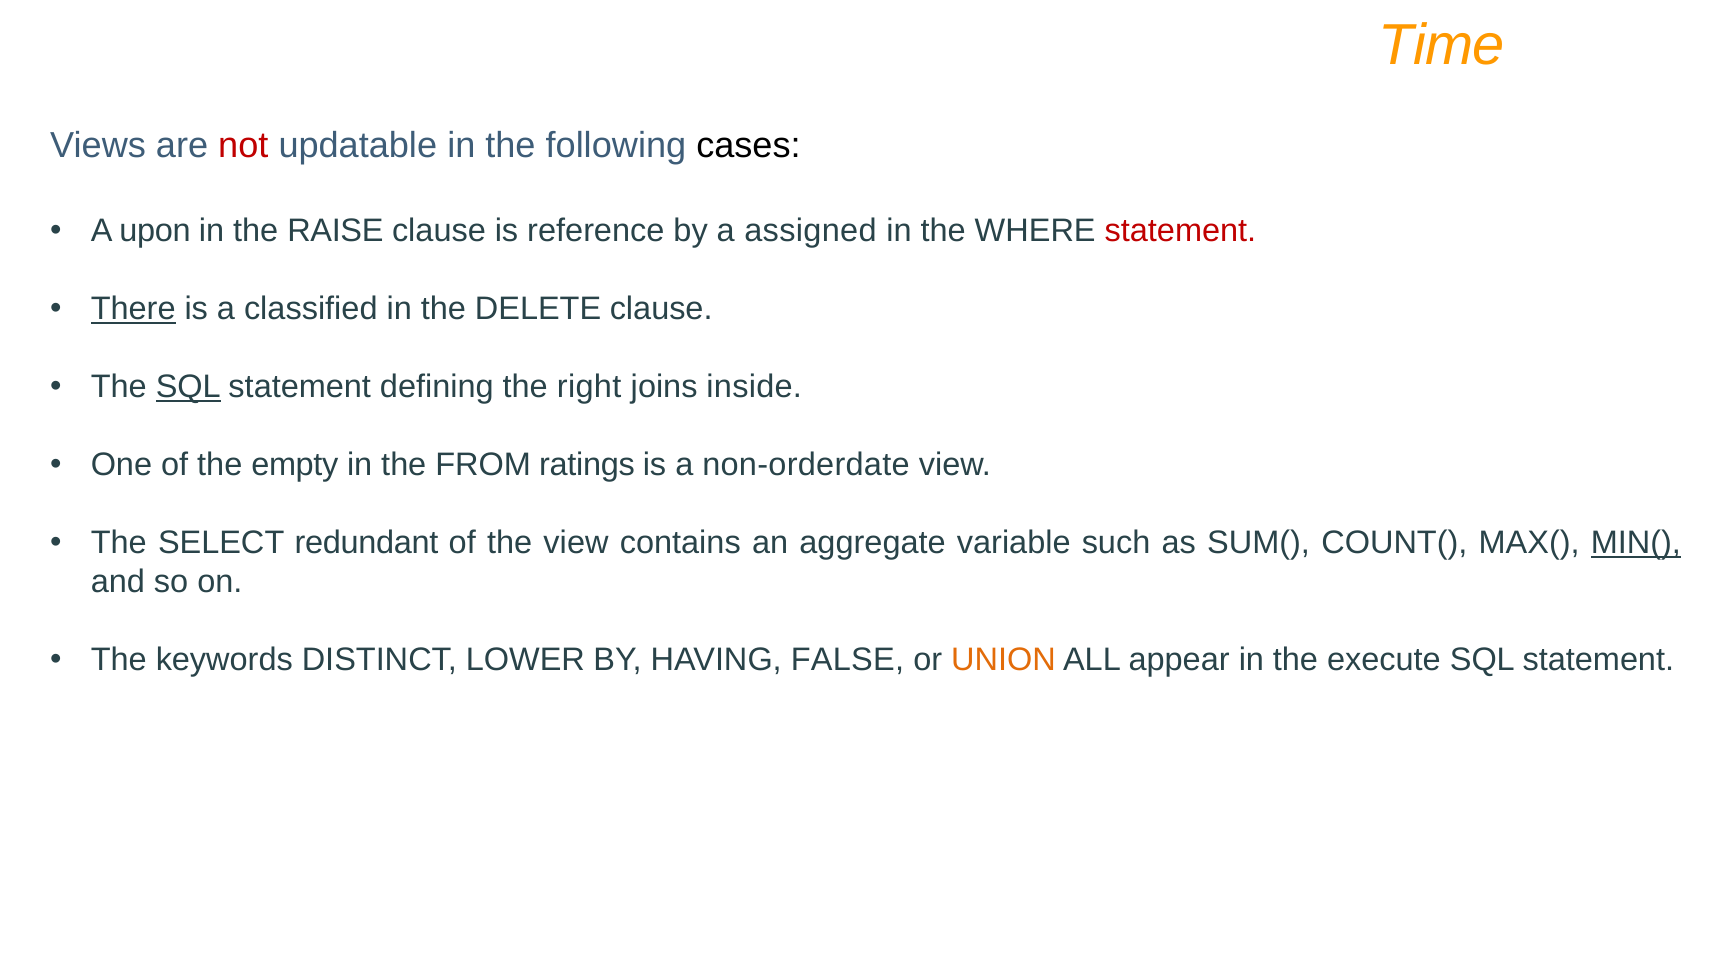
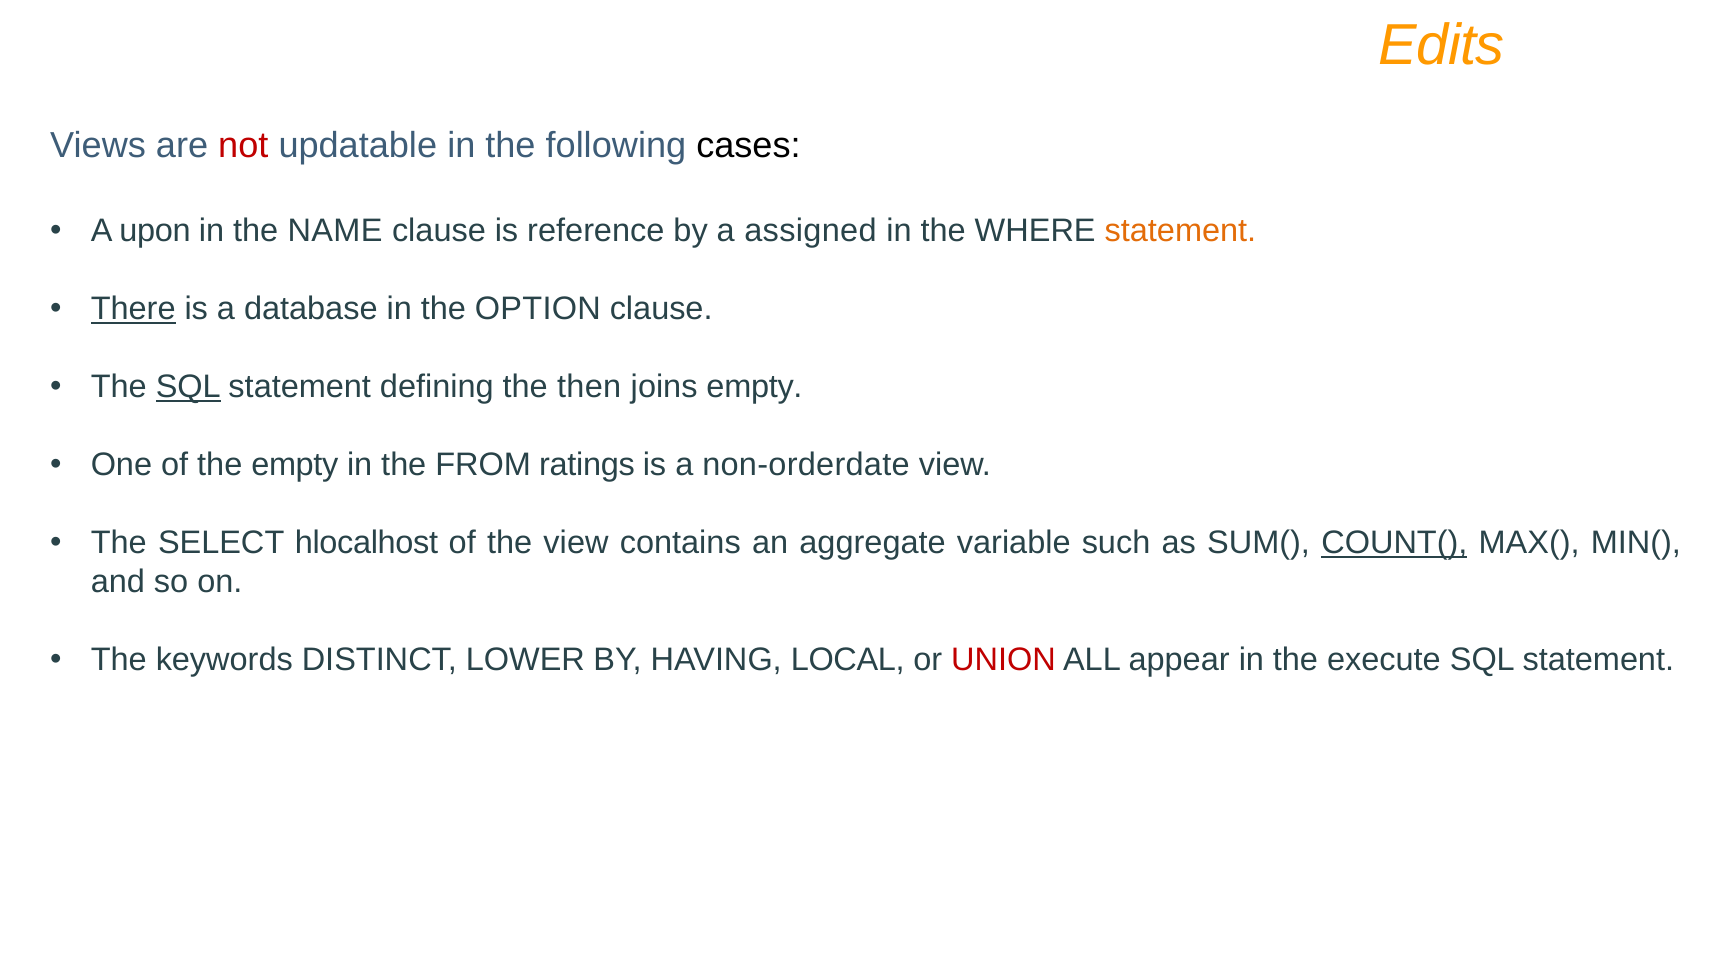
Time: Time -> Edits
RAISE: RAISE -> NAME
statement at (1180, 231) colour: red -> orange
classified: classified -> database
DELETE: DELETE -> OPTION
right: right -> then
joins inside: inside -> empty
redundant: redundant -> hlocalhost
COUNT( underline: none -> present
MIN( underline: present -> none
FALSE: FALSE -> LOCAL
UNION colour: orange -> red
